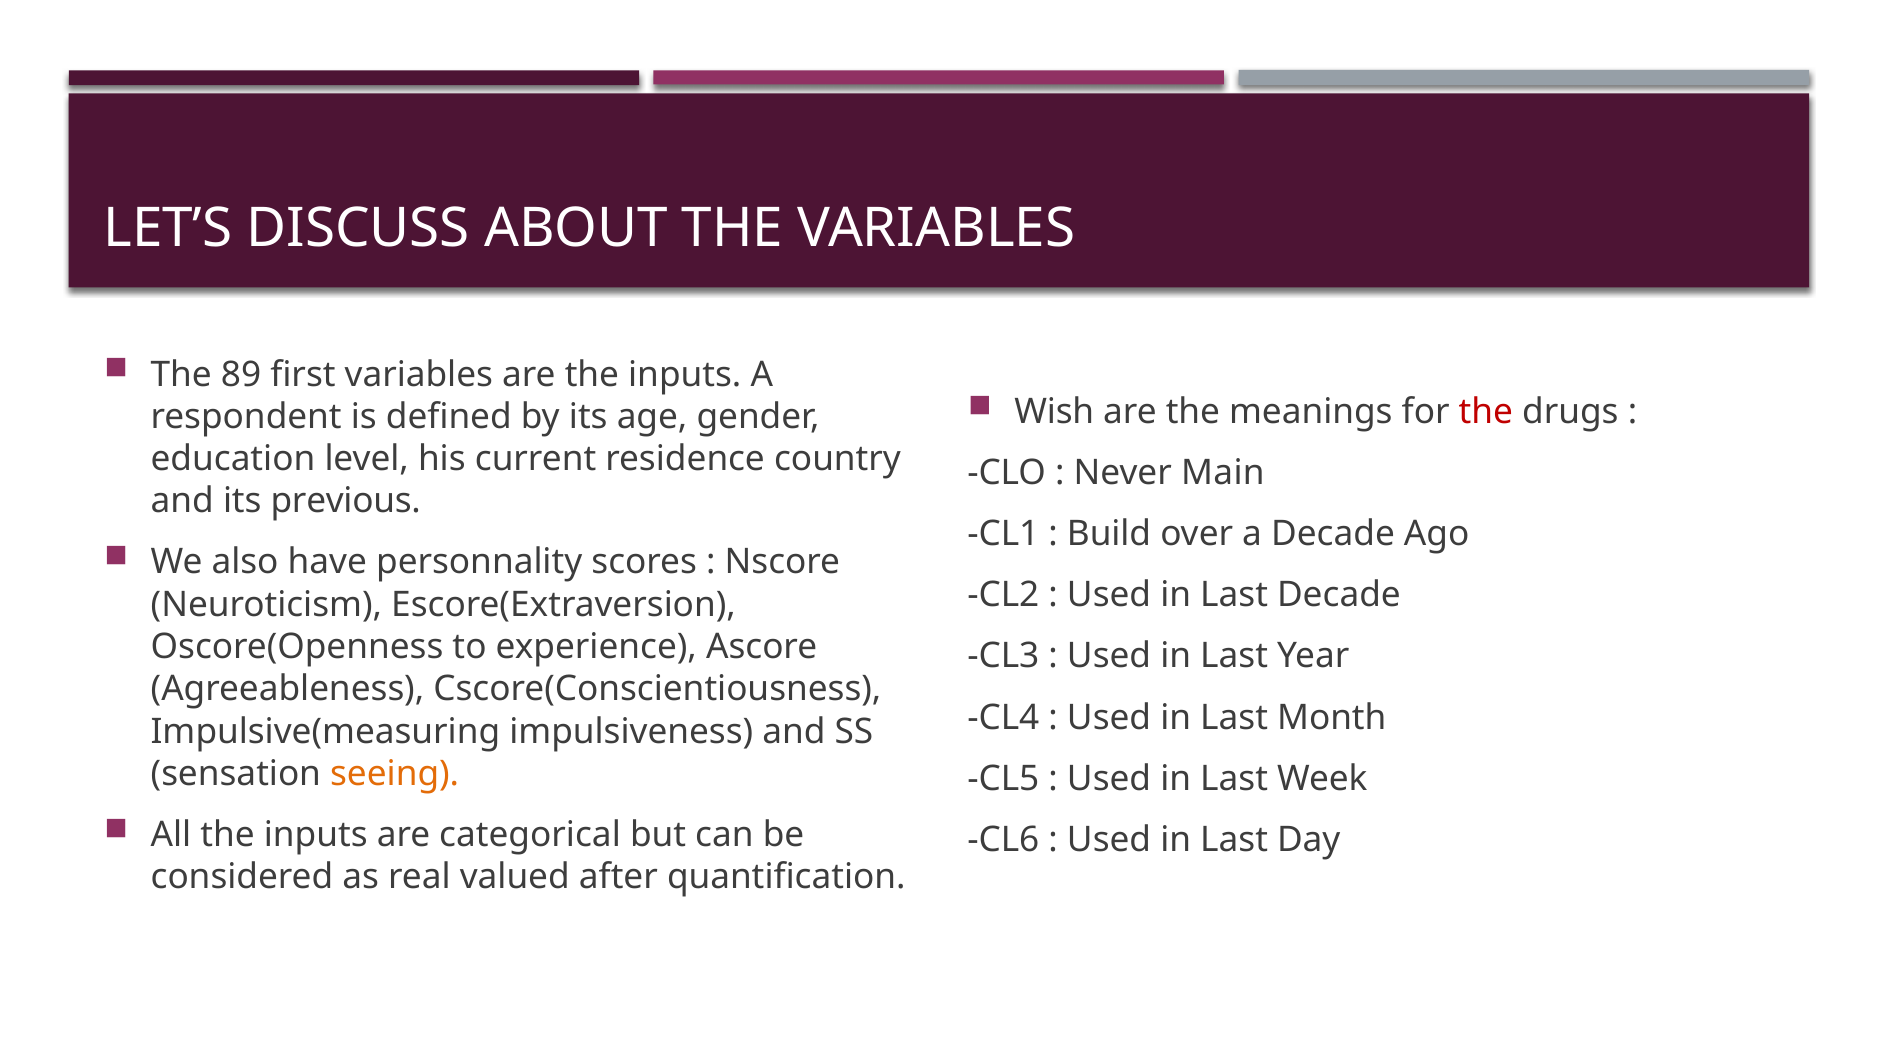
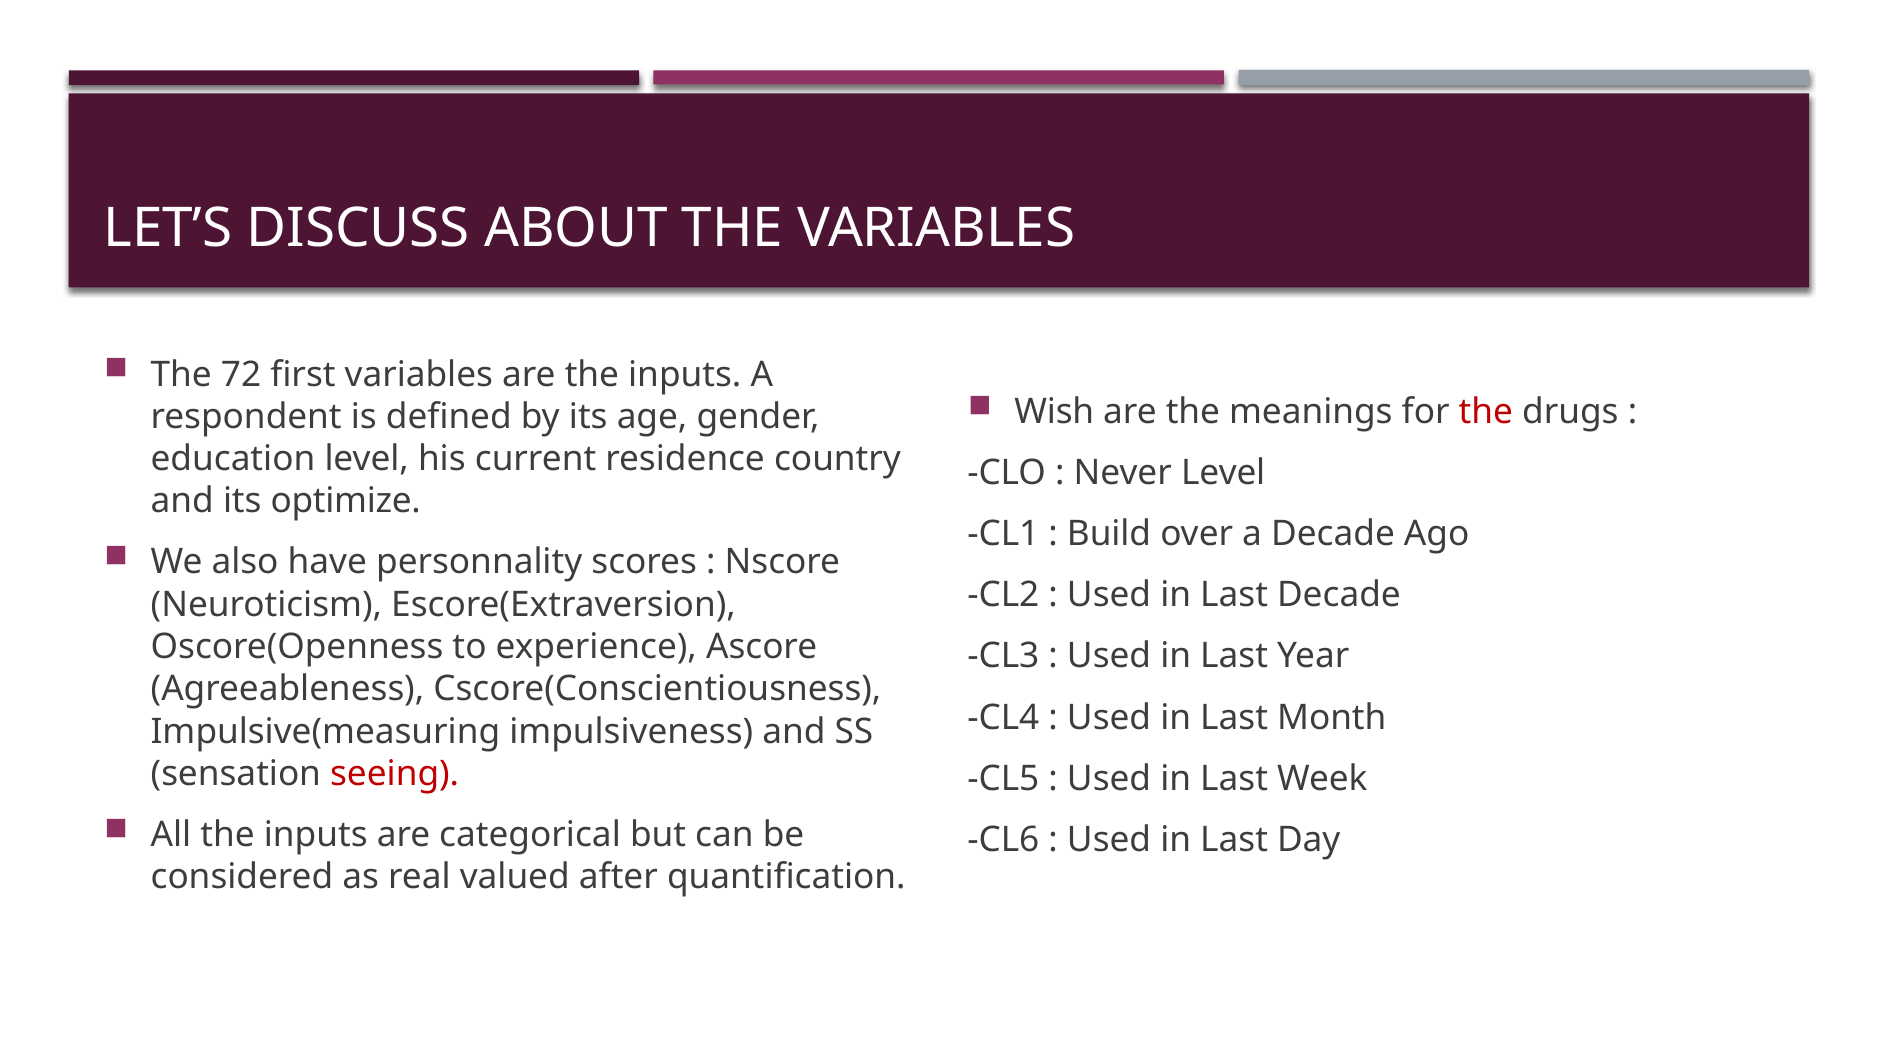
89: 89 -> 72
Never Main: Main -> Level
previous: previous -> optimize
seeing colour: orange -> red
